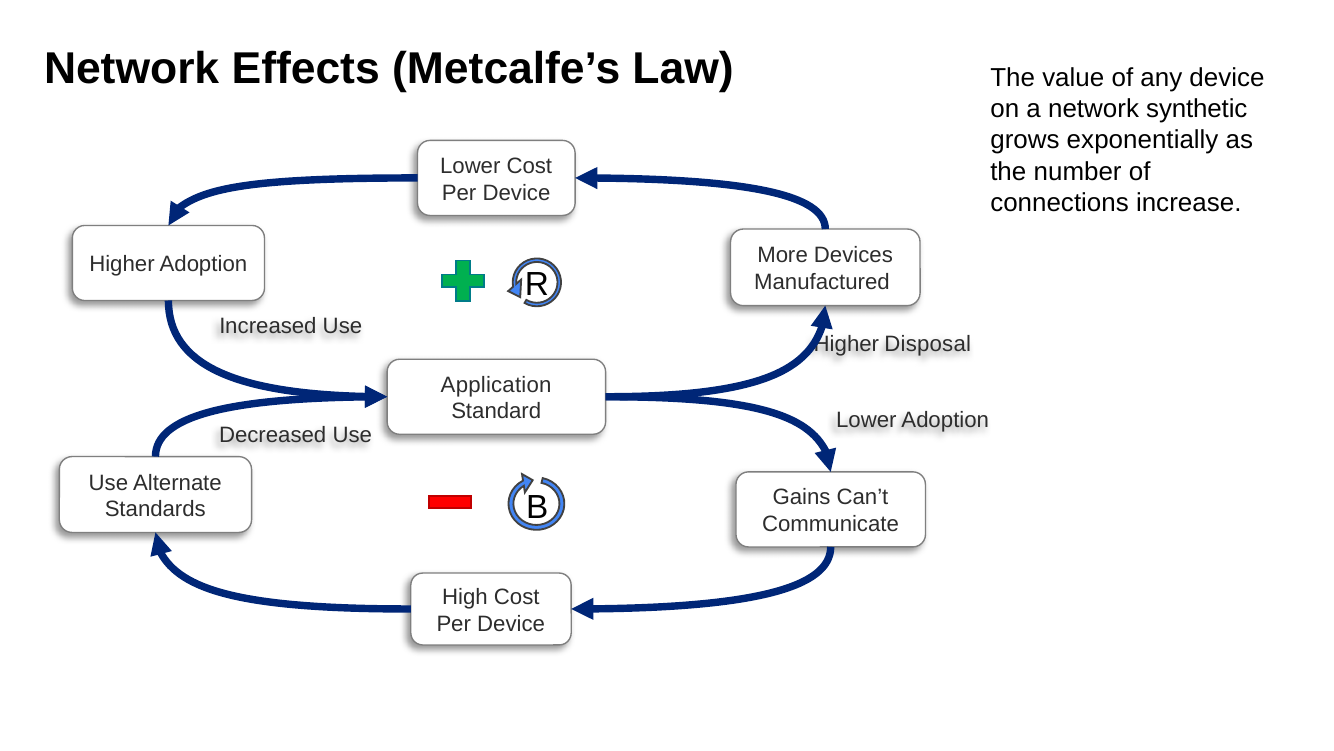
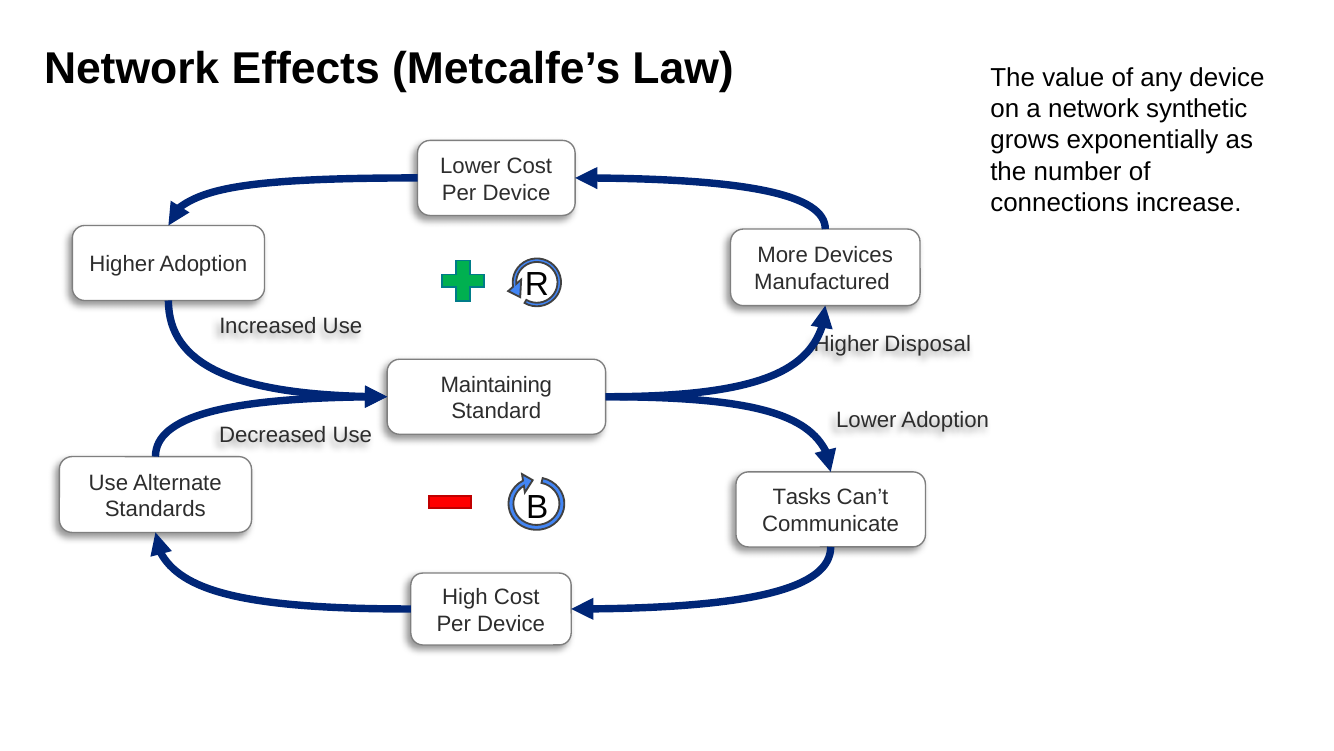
Application: Application -> Maintaining
Gains: Gains -> Tasks
